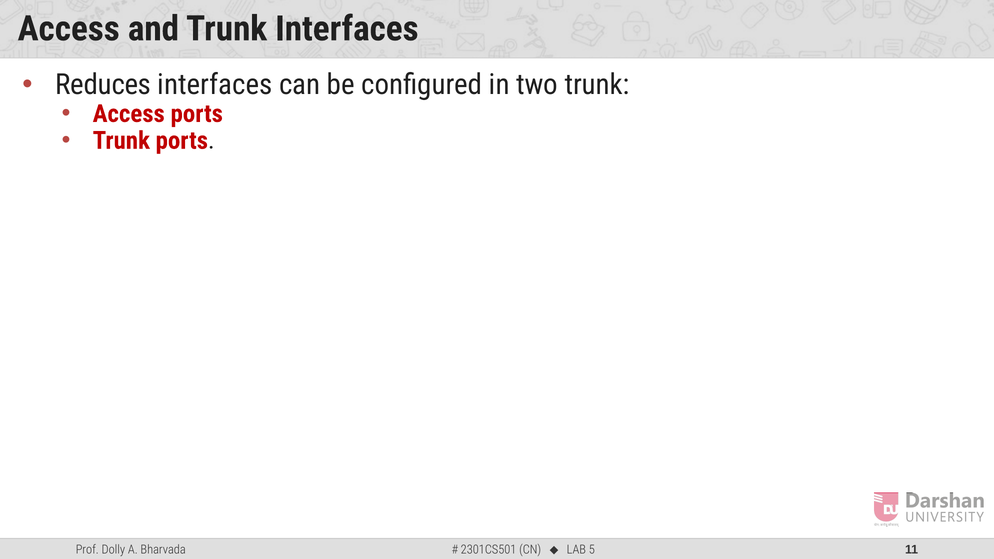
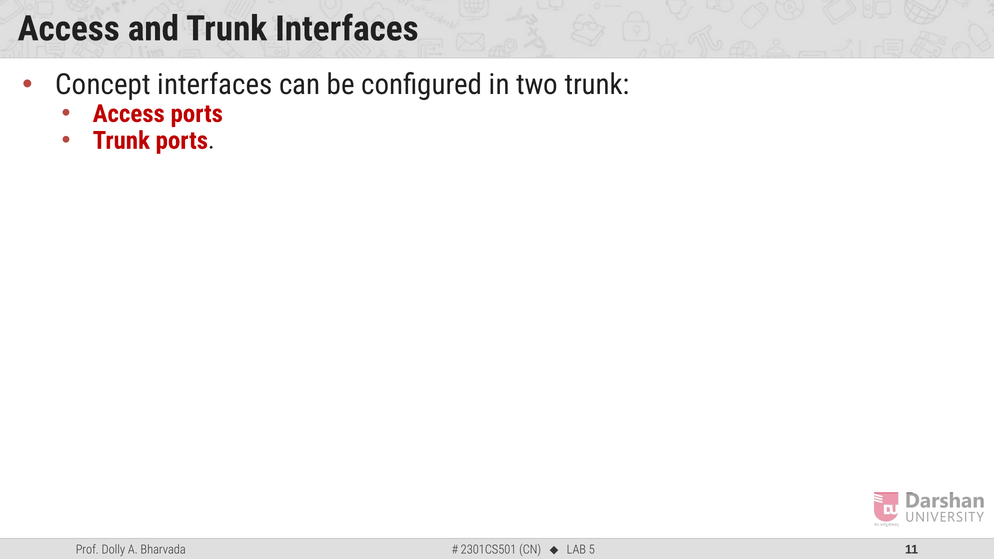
Reduces: Reduces -> Concept
